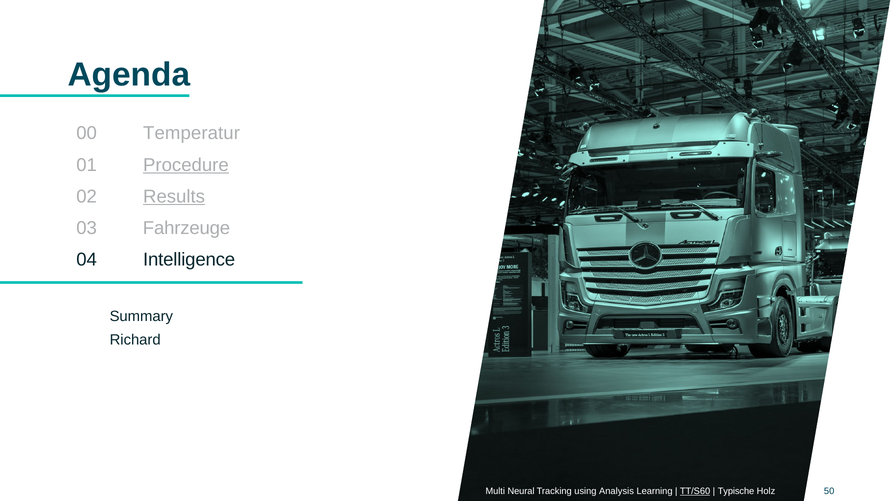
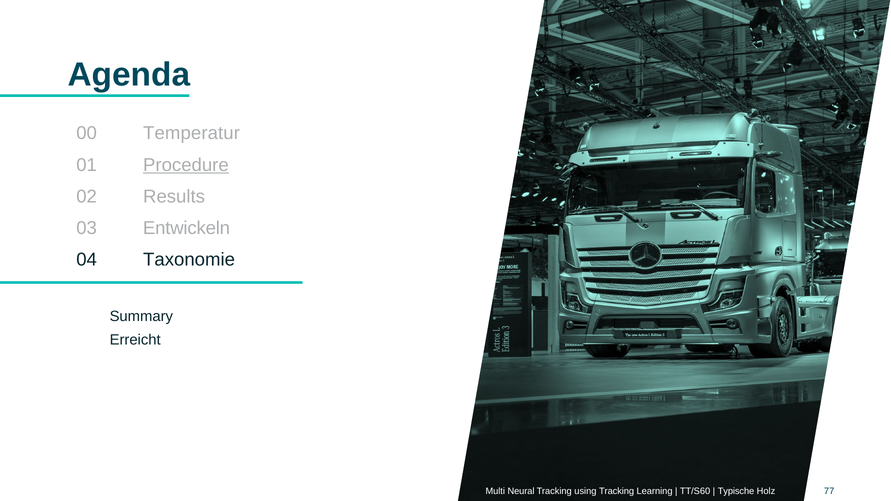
Results underline: present -> none
Fahrzeuge: Fahrzeuge -> Entwickeln
Intelligence: Intelligence -> Taxonomie
Richard: Richard -> Erreicht
using Analysis: Analysis -> Tracking
TT/S60 underline: present -> none
50: 50 -> 77
